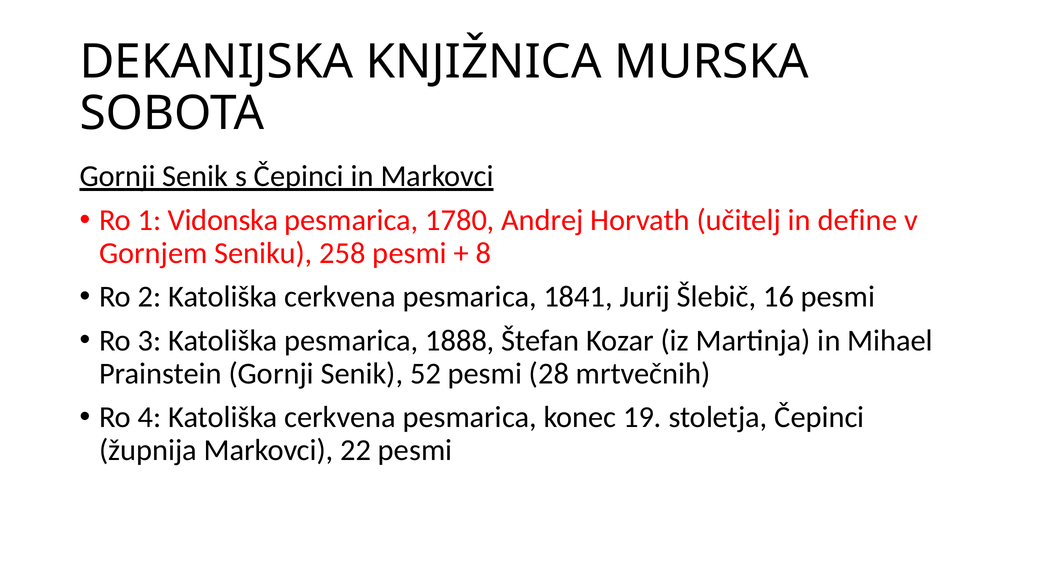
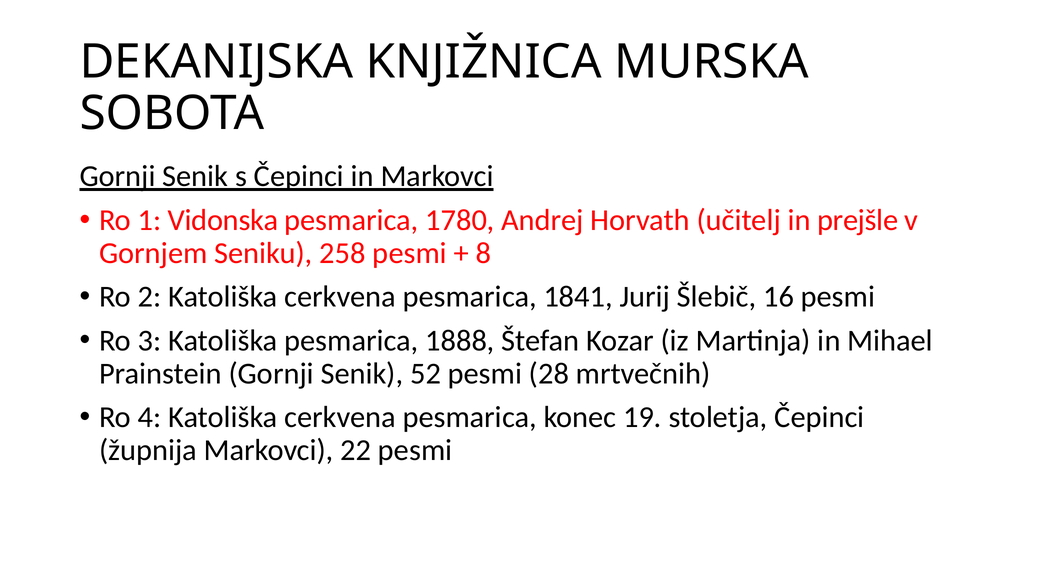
define: define -> prejšle
